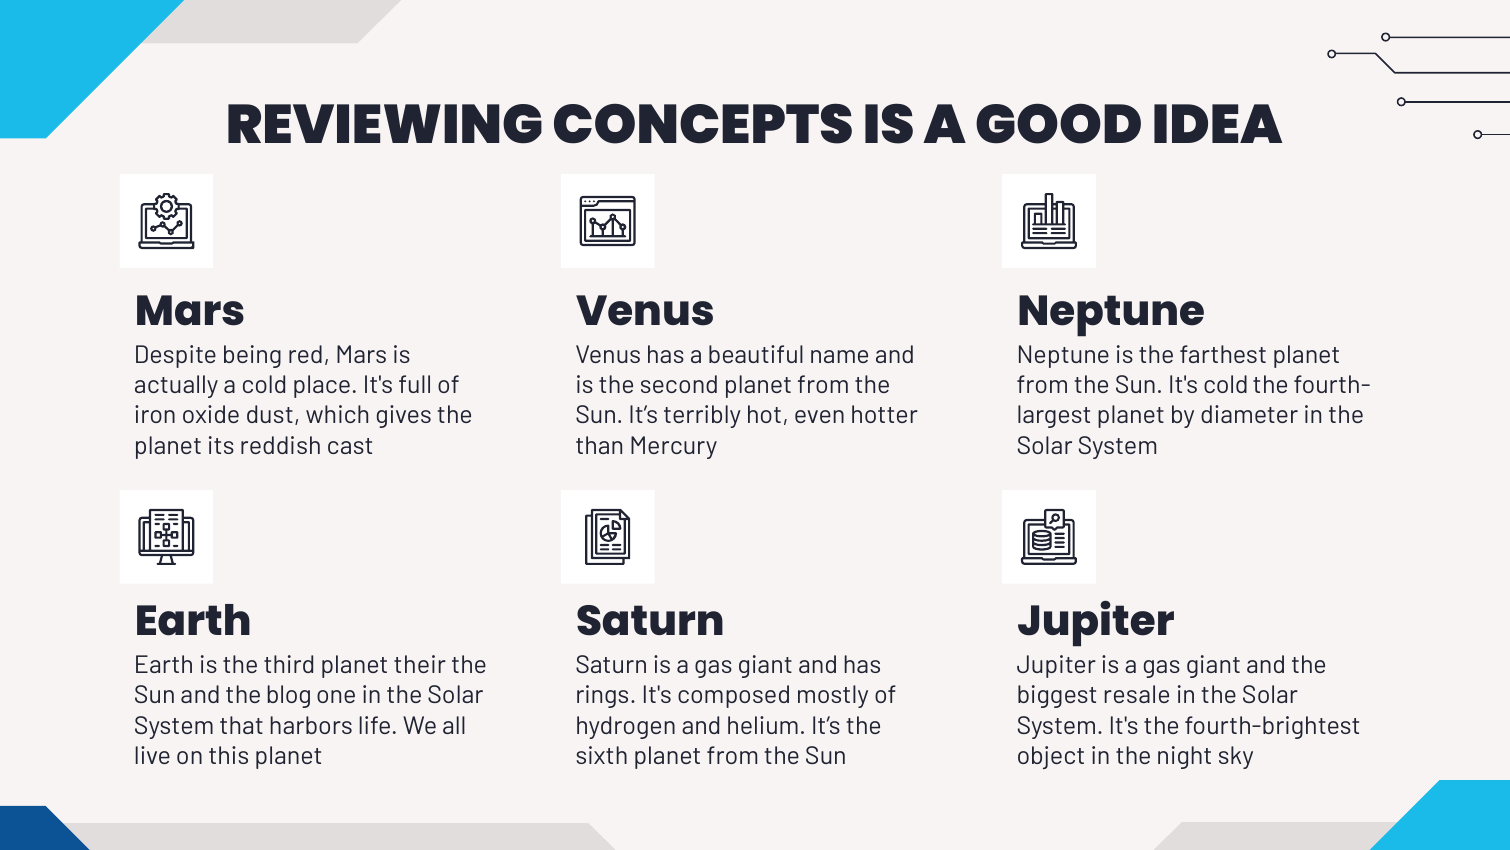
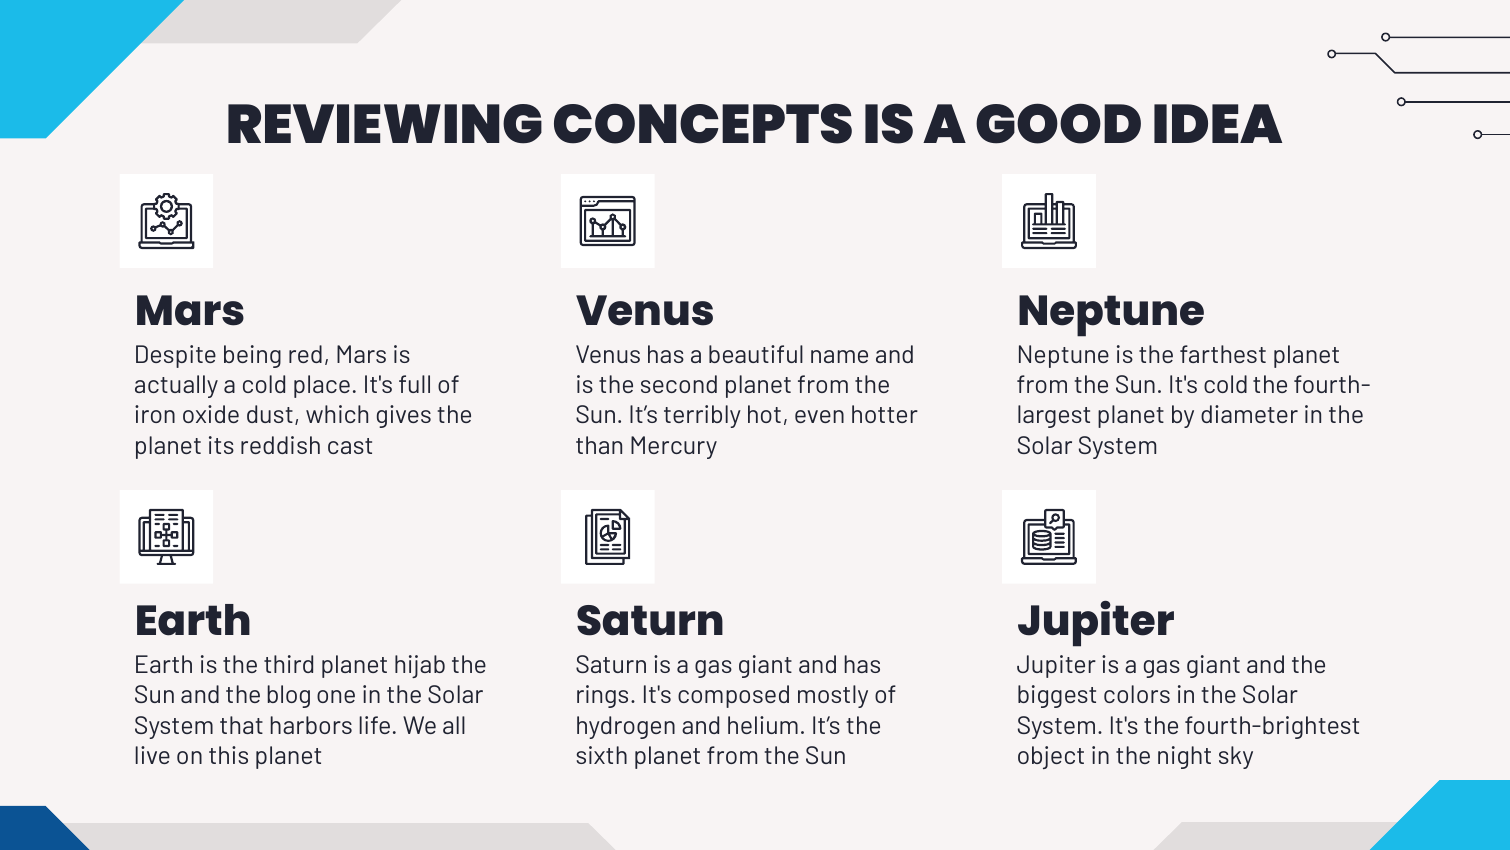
their: their -> hijab
resale: resale -> colors
